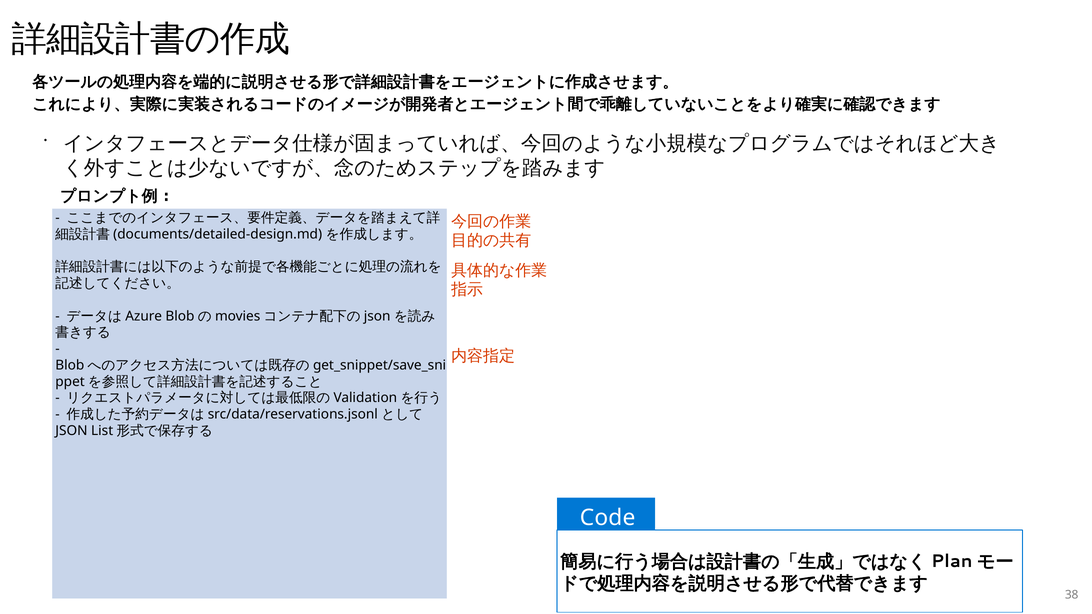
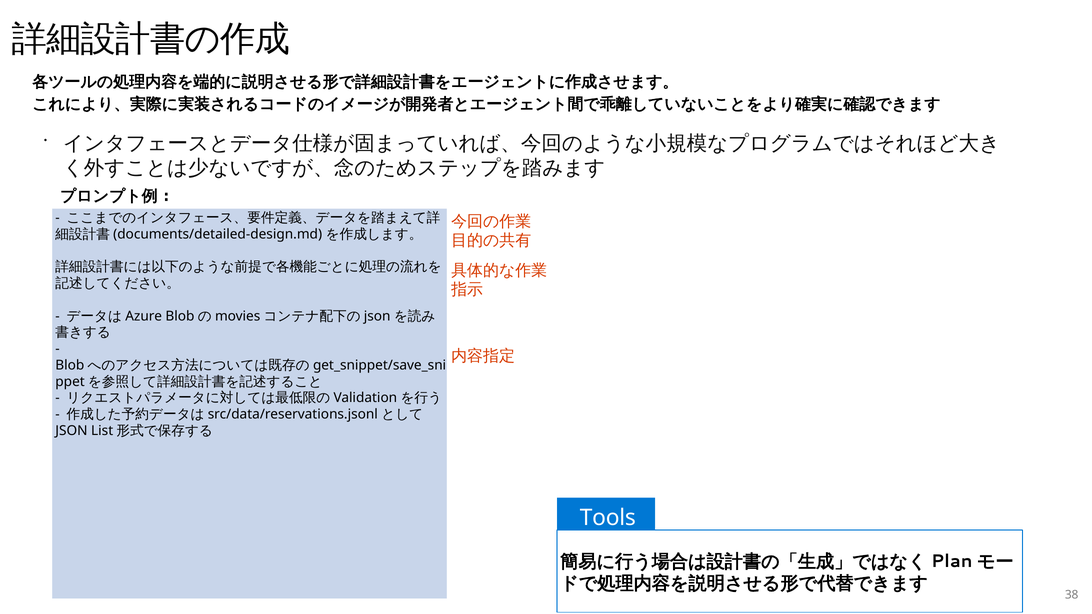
Code: Code -> Tools
